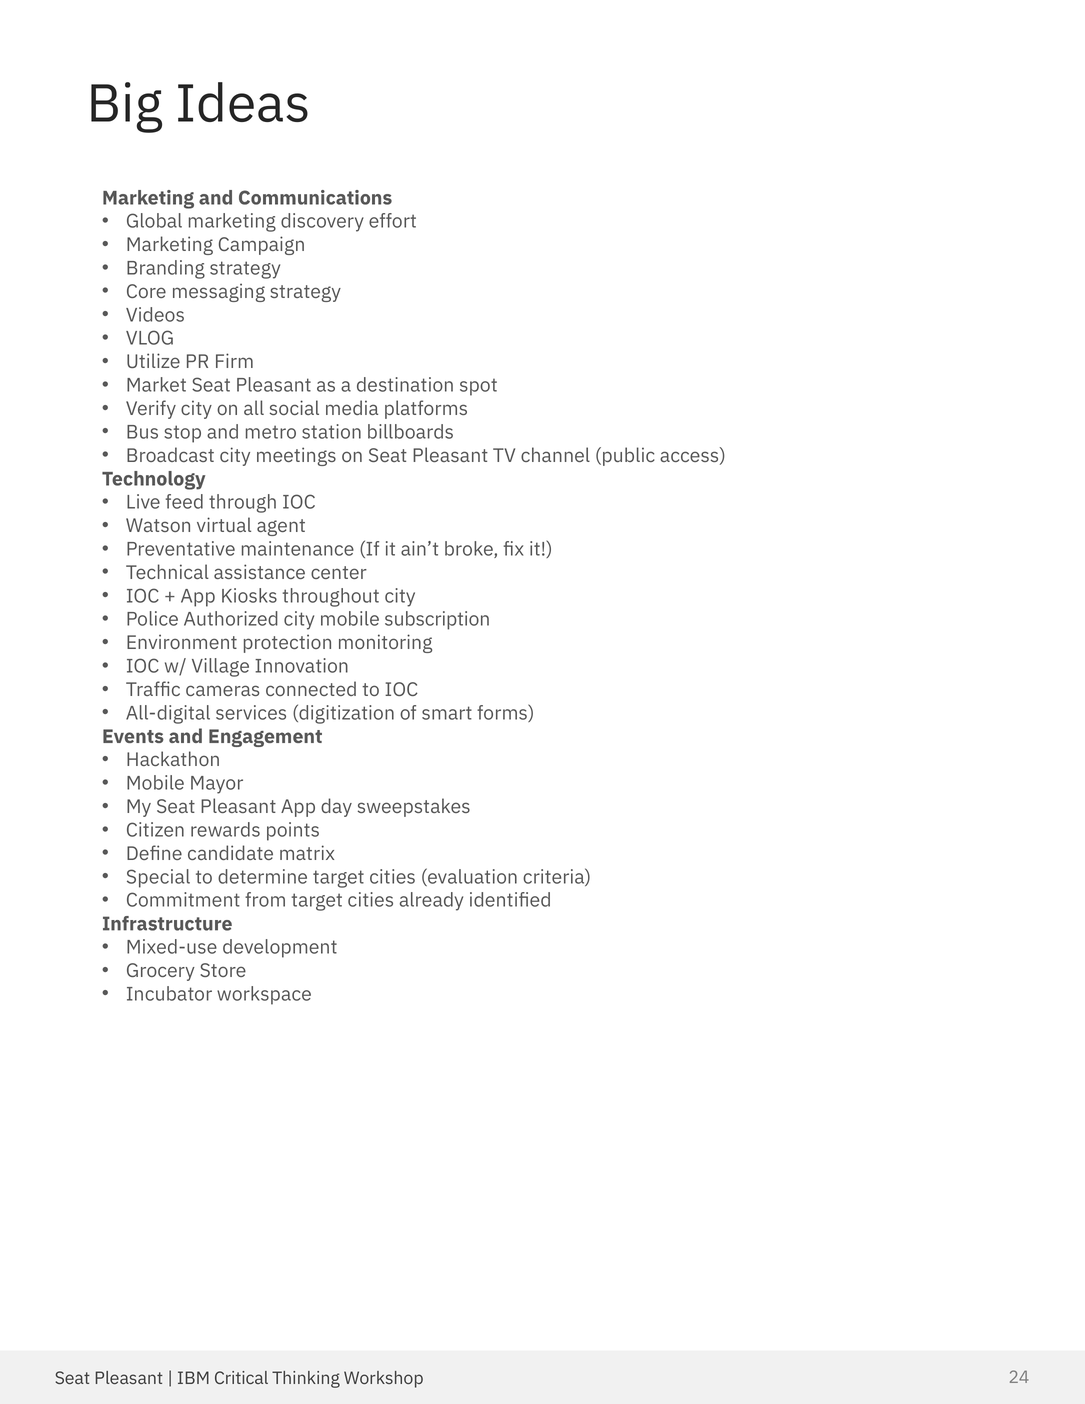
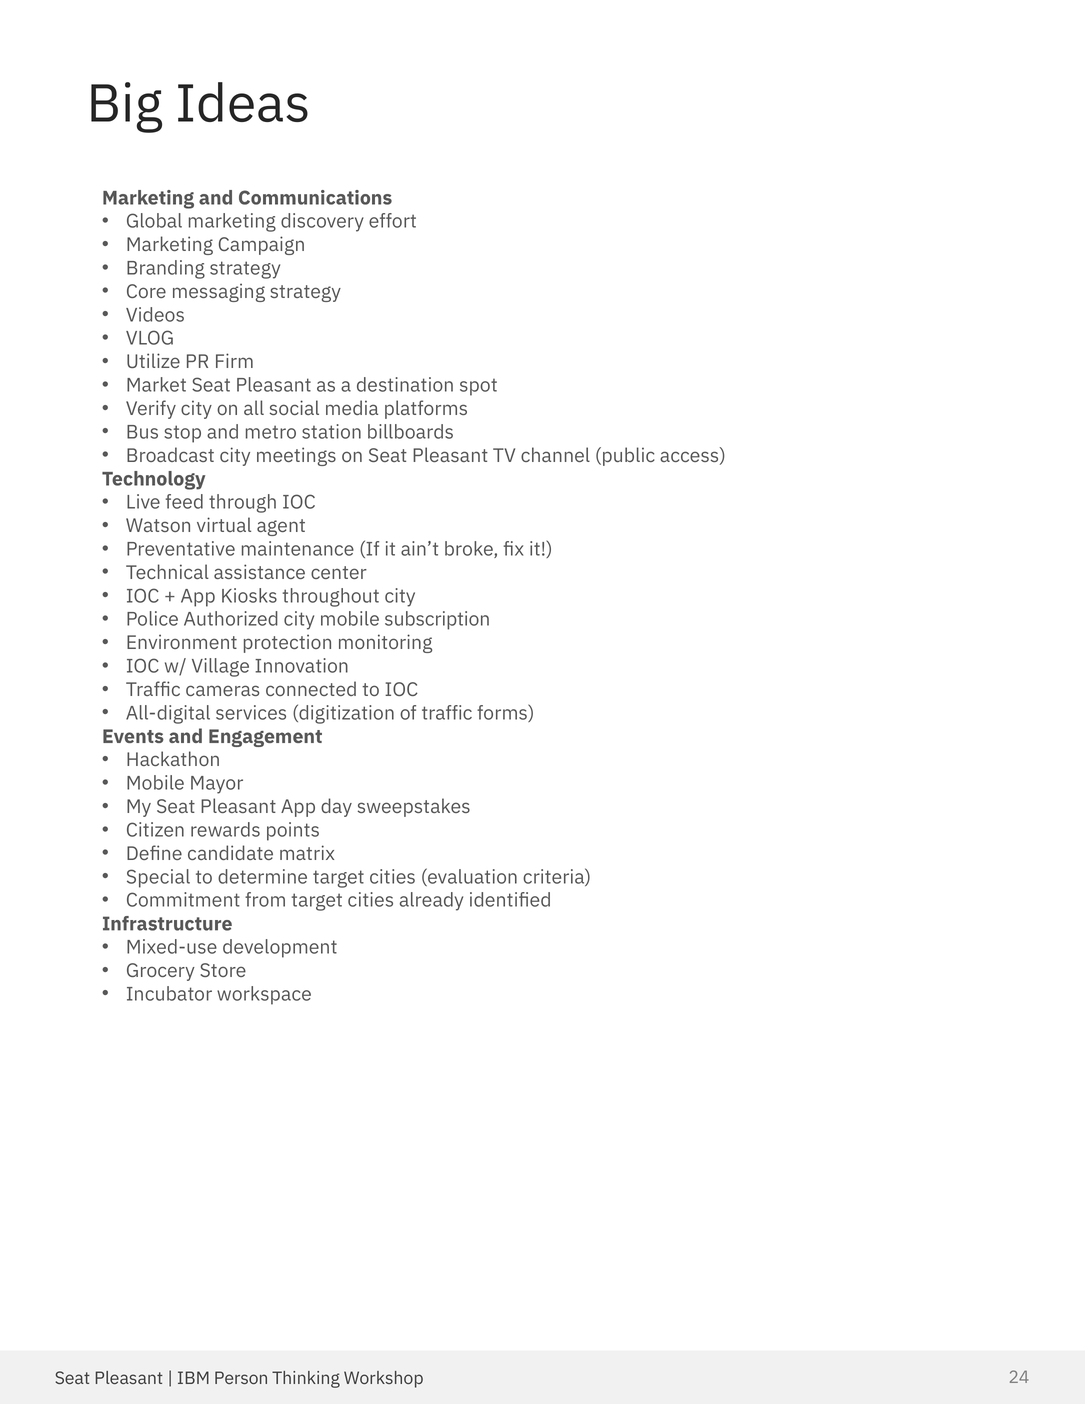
of smart: smart -> traffic
Critical: Critical -> Person
